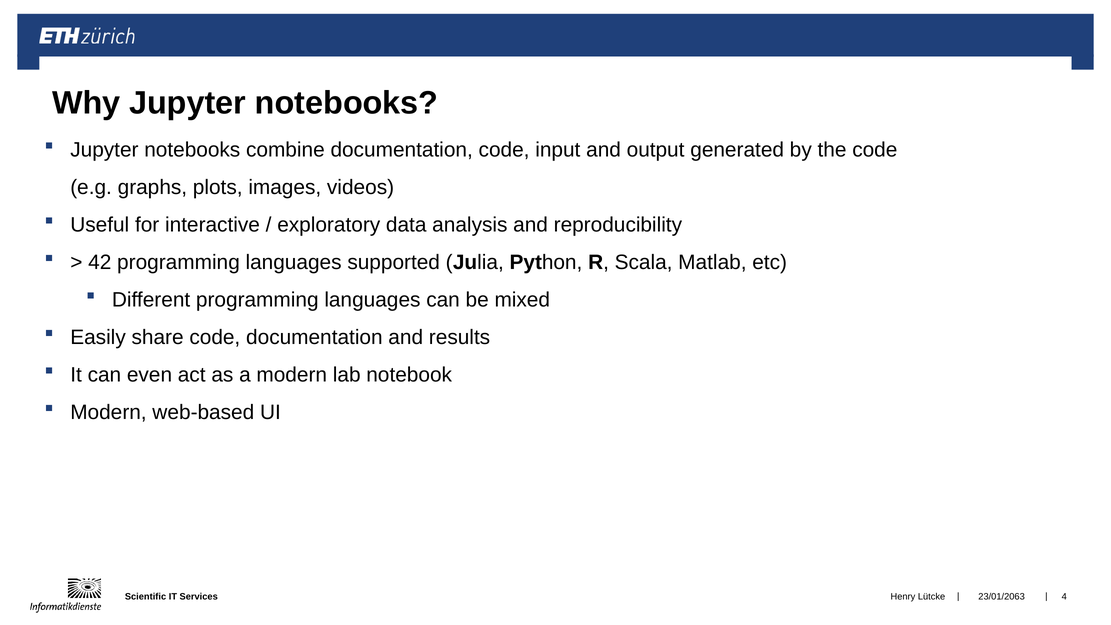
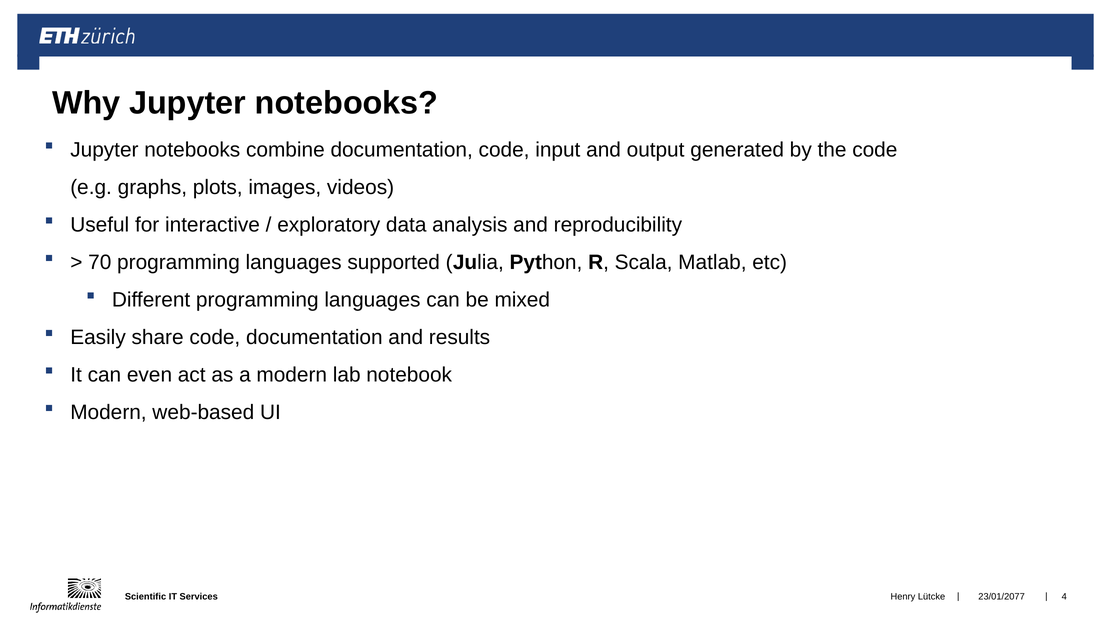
42: 42 -> 70
23/01/2063: 23/01/2063 -> 23/01/2077
